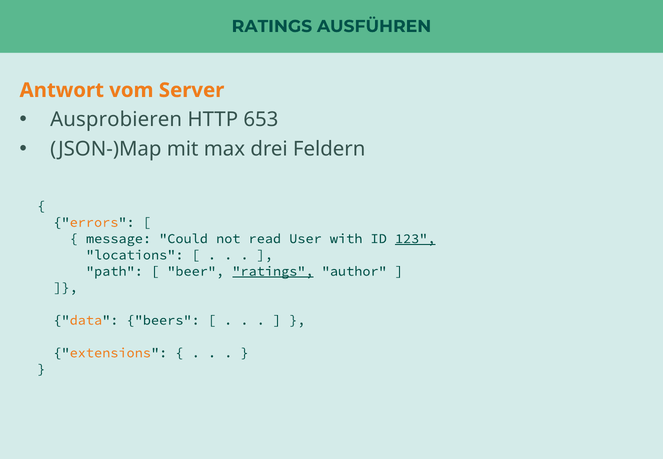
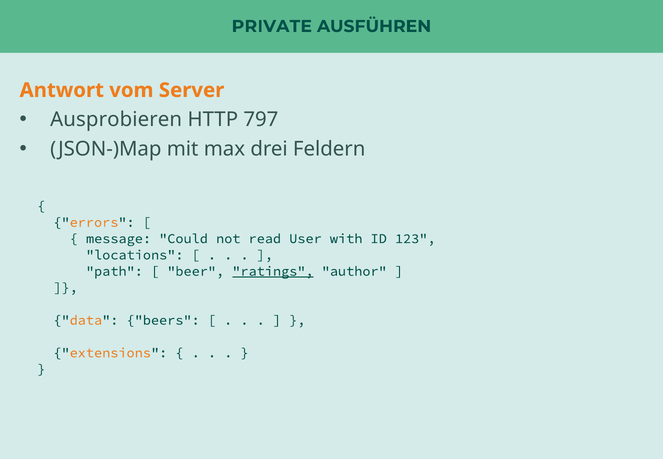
RATINGS at (272, 26): RATINGS -> PRIVATE
653: 653 -> 797
123 underline: present -> none
